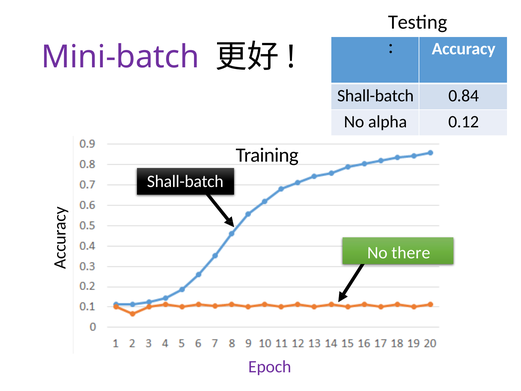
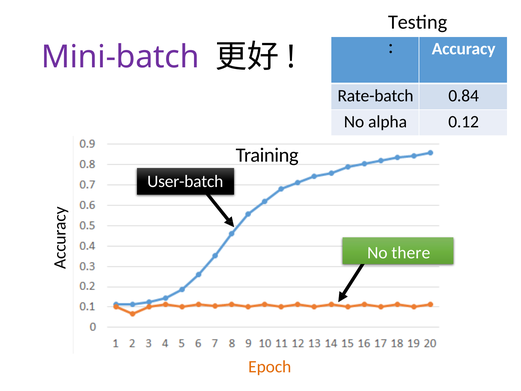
Shall-batch at (376, 96): Shall-batch -> Rate-batch
Shall-batch at (185, 181): Shall-batch -> User-batch
Epoch colour: purple -> orange
